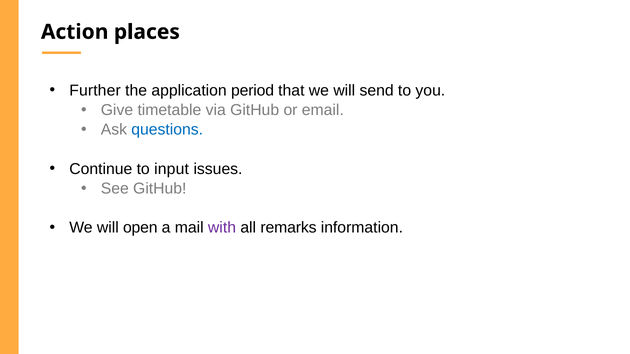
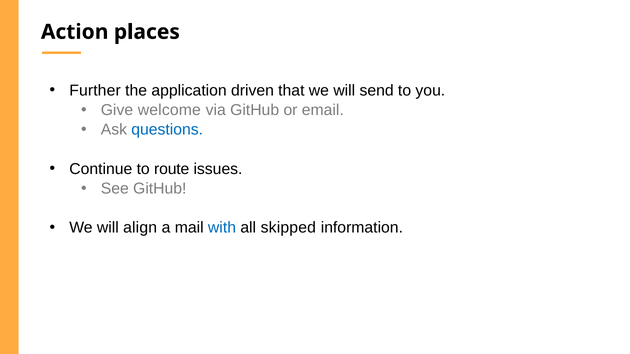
period: period -> driven
timetable: timetable -> welcome
input: input -> route
open: open -> align
with colour: purple -> blue
remarks: remarks -> skipped
